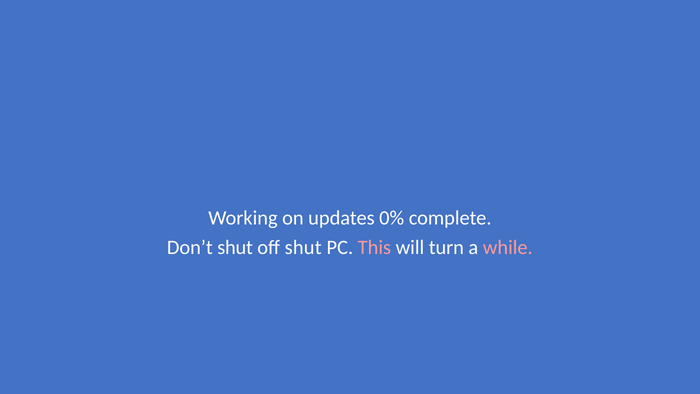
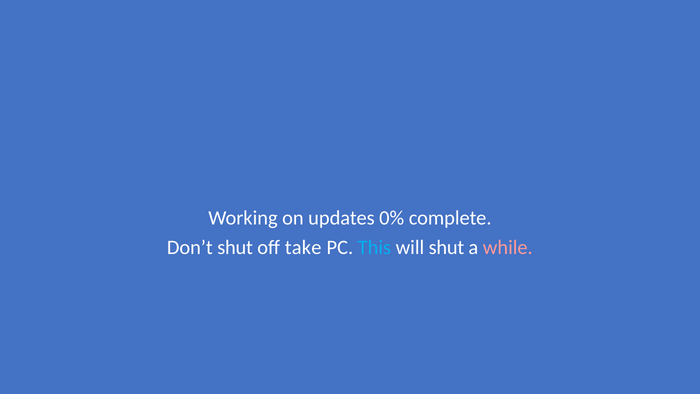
off shut: shut -> take
This colour: pink -> light blue
will turn: turn -> shut
